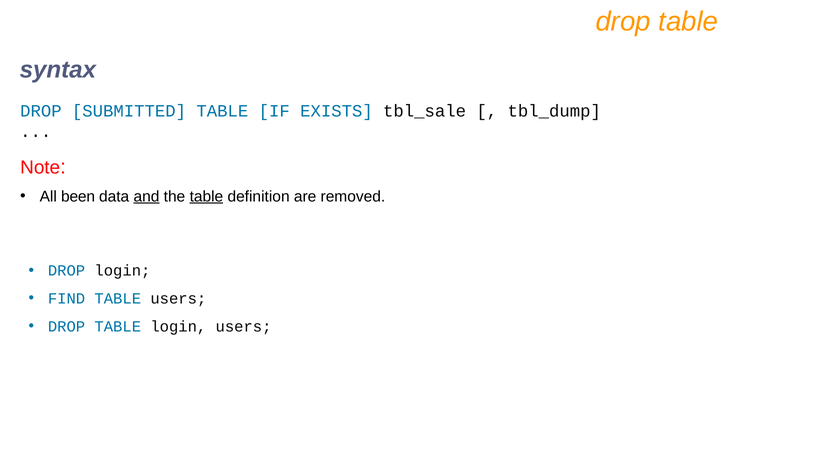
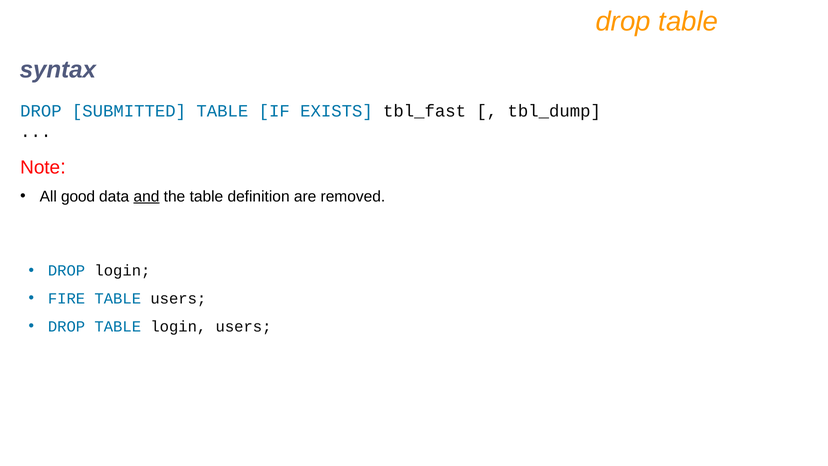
tbl_sale: tbl_sale -> tbl_fast
been: been -> good
table at (206, 196) underline: present -> none
FIND: FIND -> FIRE
